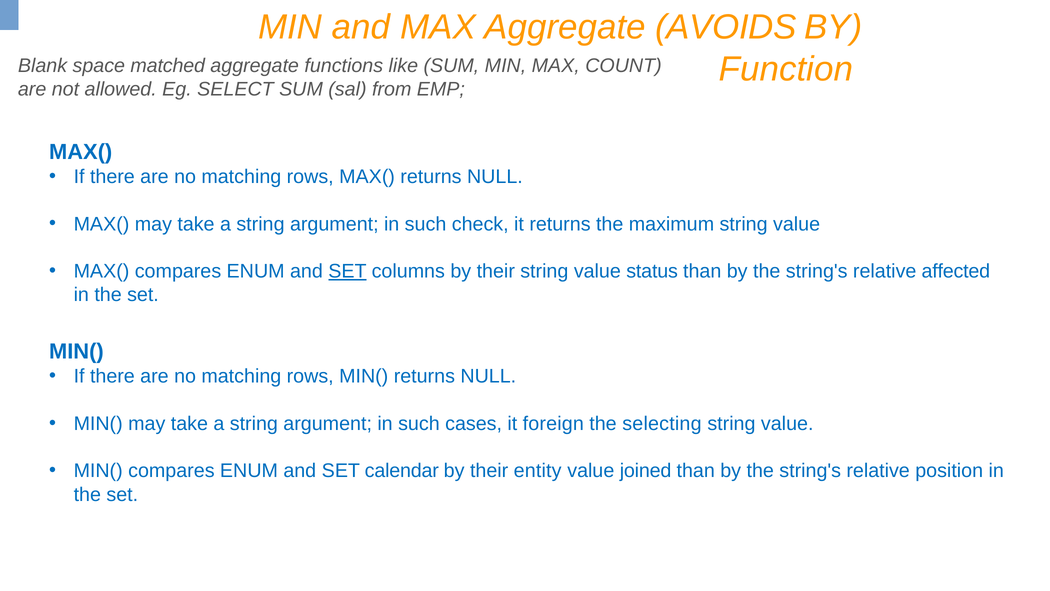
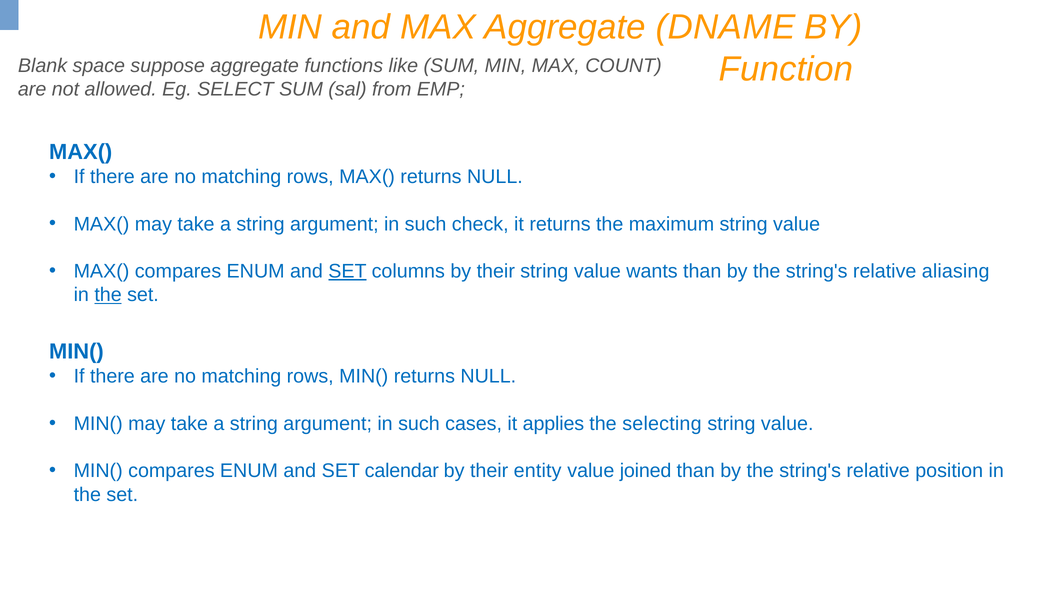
AVOIDS: AVOIDS -> DNAME
matched: matched -> suppose
status: status -> wants
affected: affected -> aliasing
the at (108, 295) underline: none -> present
foreign: foreign -> applies
